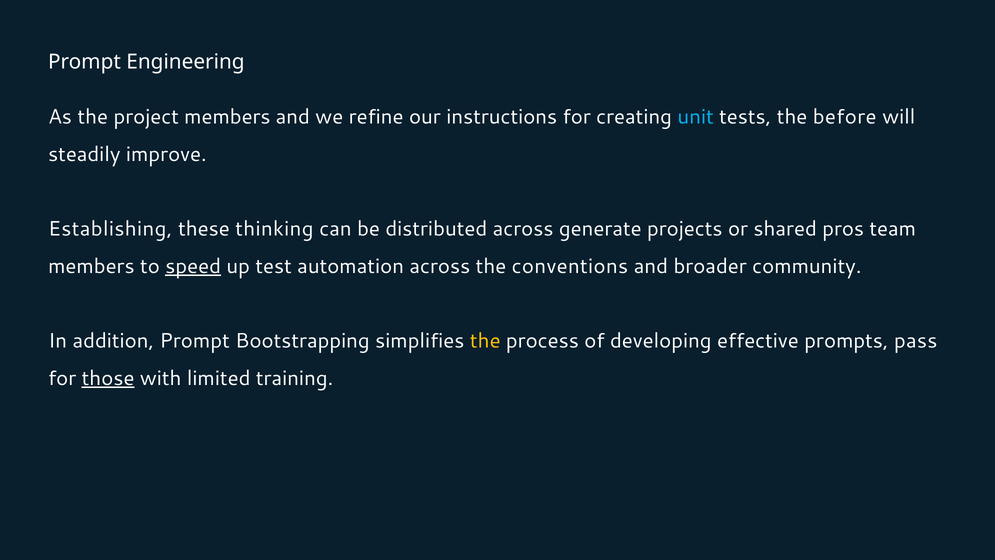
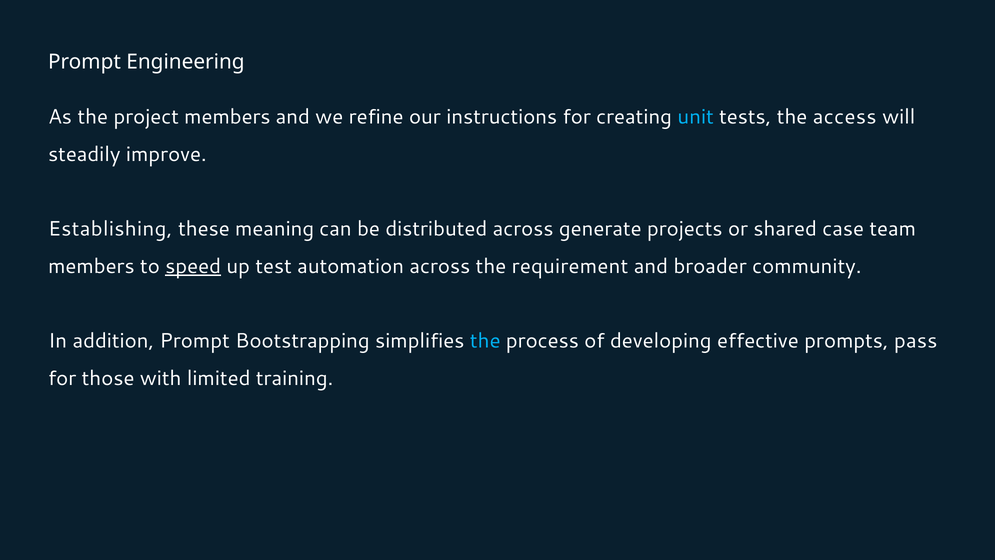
before: before -> access
thinking: thinking -> meaning
pros: pros -> case
conventions: conventions -> requirement
the at (485, 341) colour: yellow -> light blue
those underline: present -> none
